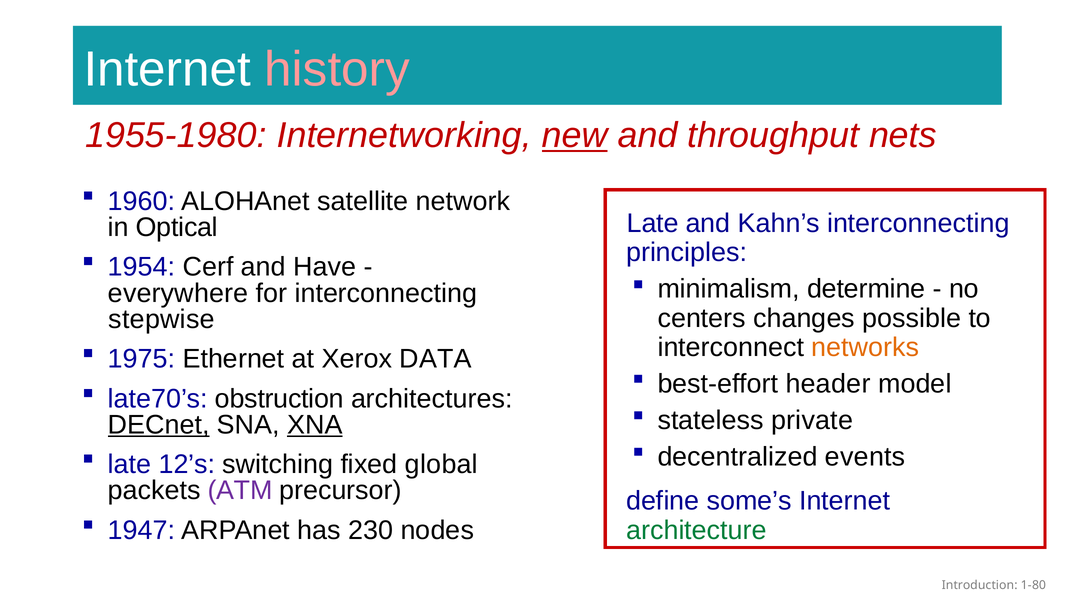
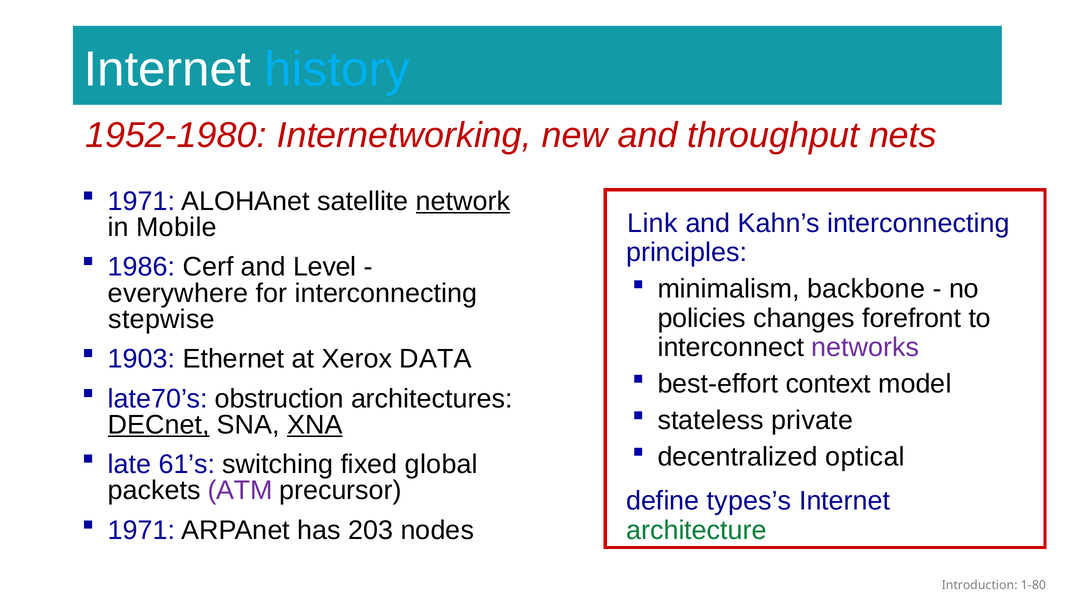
history colour: pink -> light blue
1955-1980: 1955-1980 -> 1952-1980
new underline: present -> none
1960 at (142, 201): 1960 -> 1971
network underline: none -> present
Late at (653, 223): Late -> Link
Optical: Optical -> Mobile
1954: 1954 -> 1986
Have: Have -> Level
determine: determine -> backbone
centers: centers -> policies
possible: possible -> forefront
networks colour: orange -> purple
1975: 1975 -> 1903
header: header -> context
events: events -> optical
12’s: 12’s -> 61’s
some’s: some’s -> types’s
1947 at (142, 530): 1947 -> 1971
230: 230 -> 203
